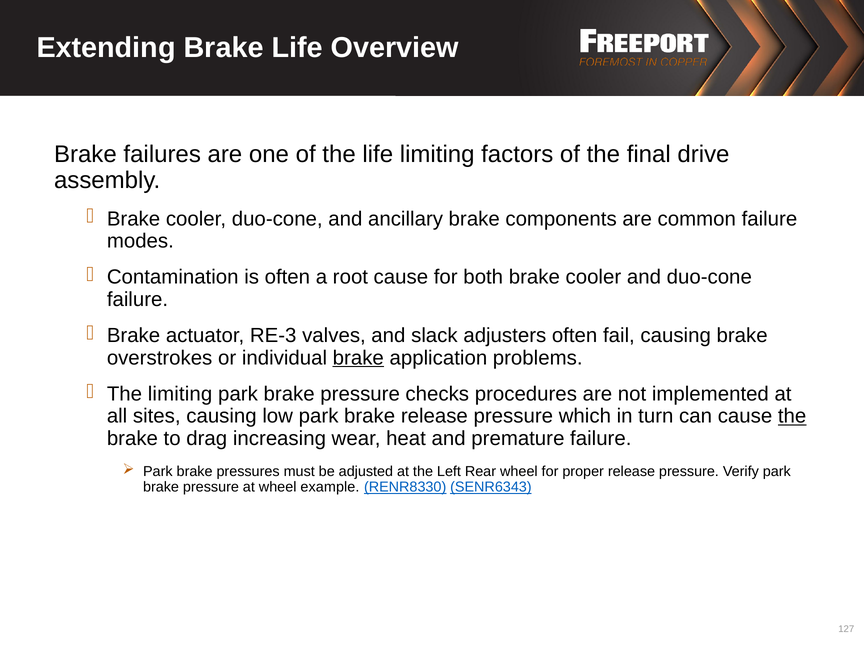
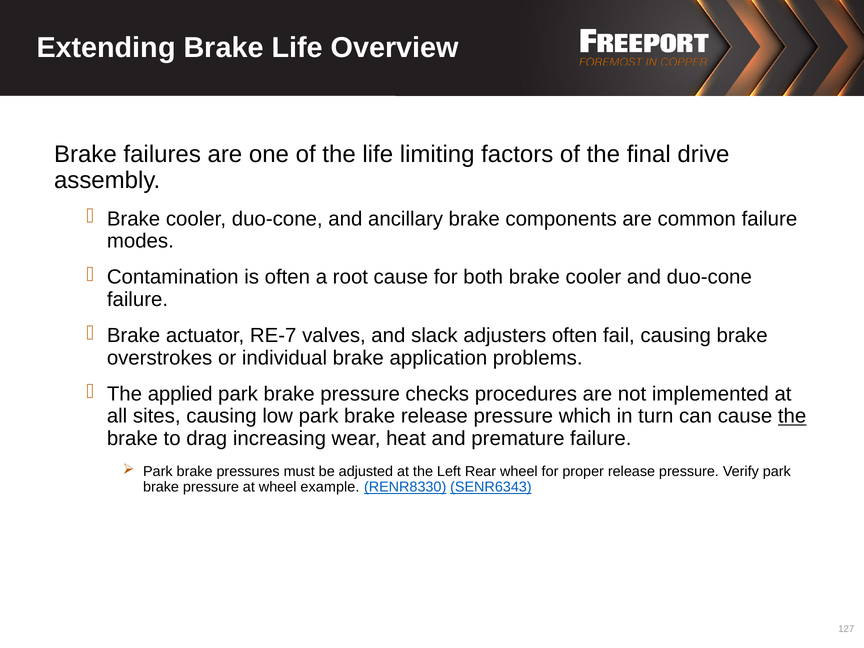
RE-3: RE-3 -> RE-7
brake at (358, 358) underline: present -> none
The limiting: limiting -> applied
